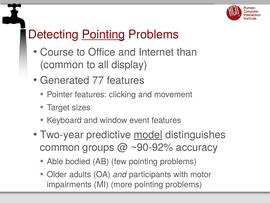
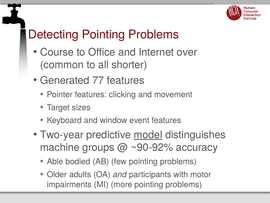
Pointing at (103, 34) underline: present -> none
than: than -> over
display: display -> shorter
common at (60, 147): common -> machine
